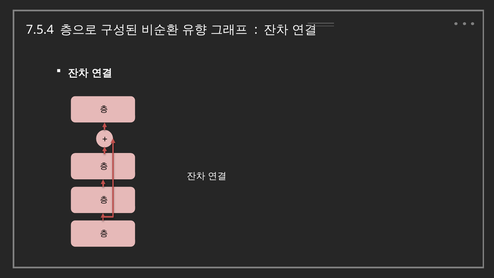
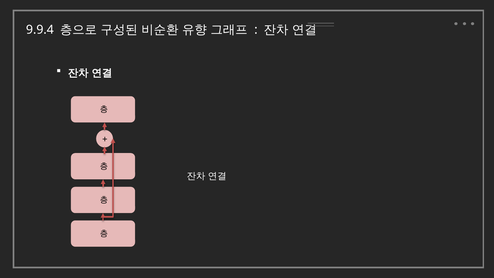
7.5.4: 7.5.4 -> 9.9.4
